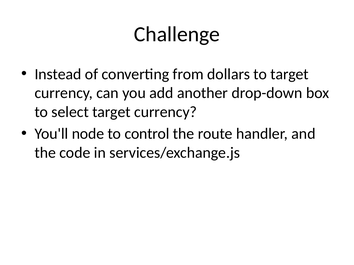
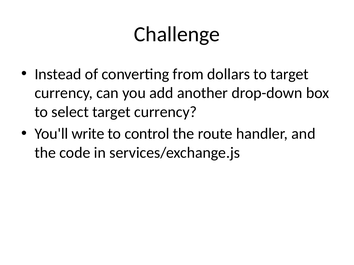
node: node -> write
